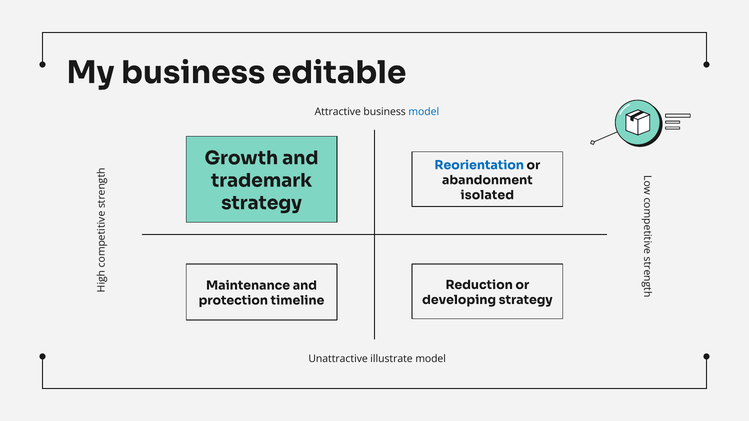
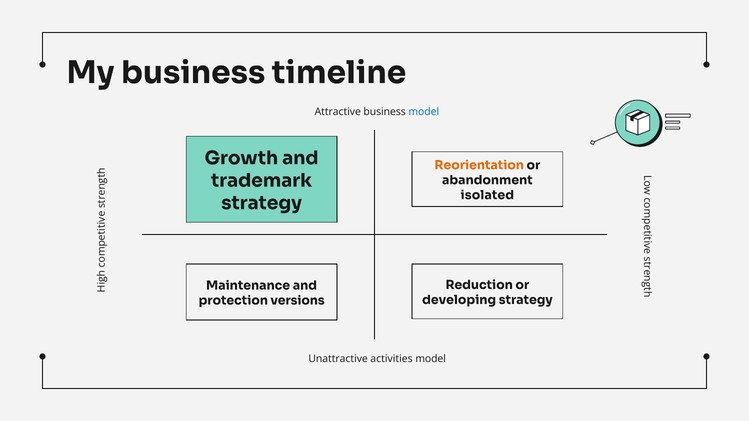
editable: editable -> timeline
Reorientation colour: blue -> orange
timeline: timeline -> versions
illustrate: illustrate -> activities
